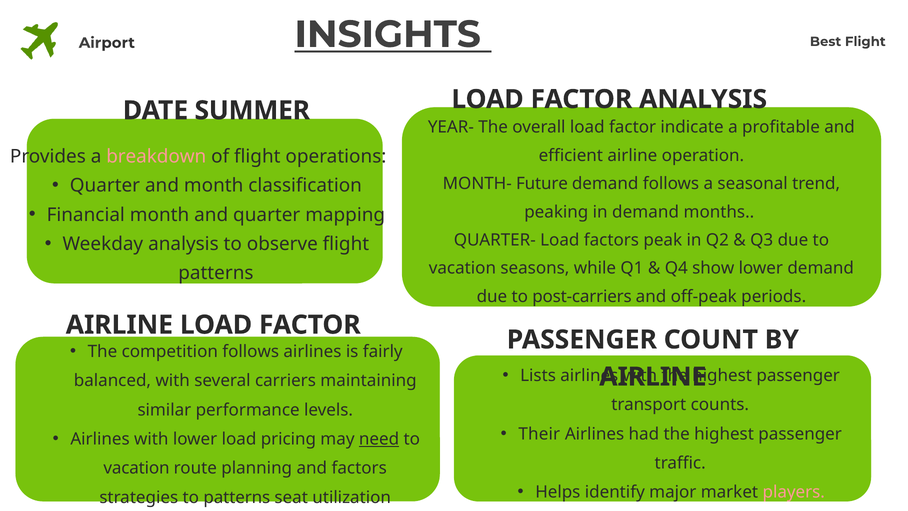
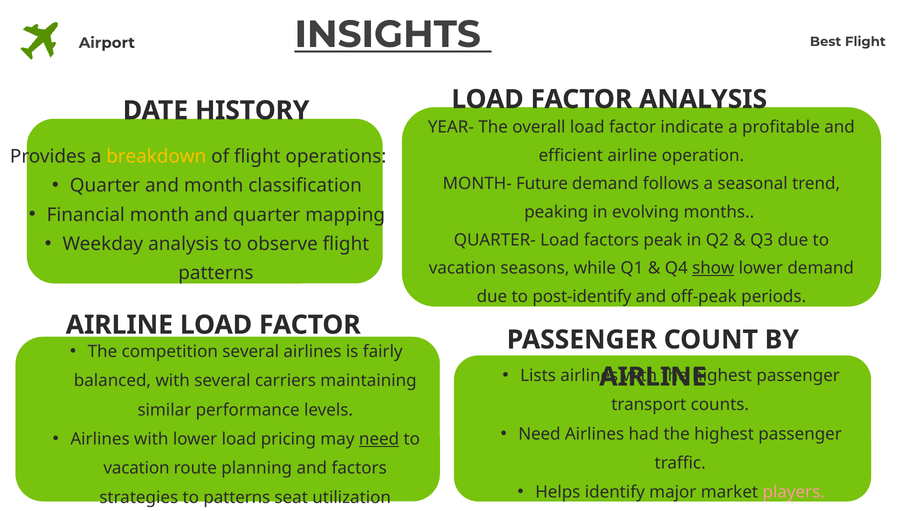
DATE SUMMER: SUMMER -> HISTORY
breakdown colour: pink -> yellow
in demand: demand -> evolving
show underline: none -> present
post-carriers: post-carriers -> post-identify
competition follows: follows -> several
Their at (539, 434): Their -> Need
